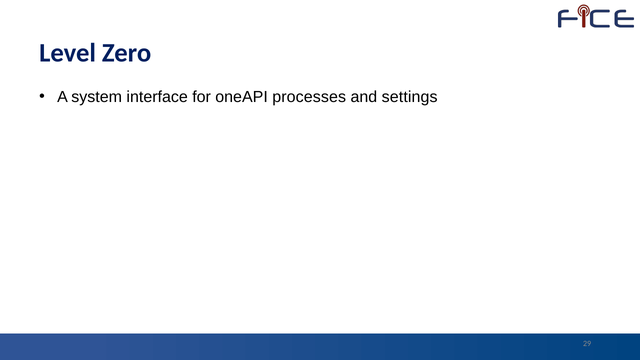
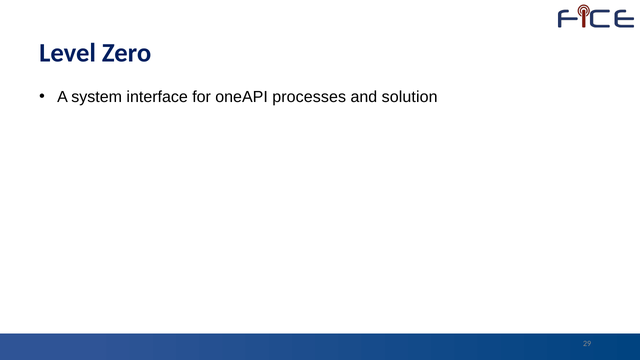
settings: settings -> solution
